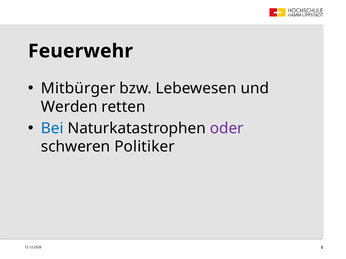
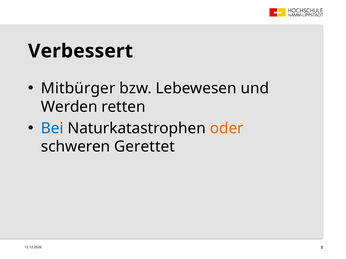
Feuerwehr: Feuerwehr -> Verbessert
oder colour: purple -> orange
Politiker: Politiker -> Gerettet
